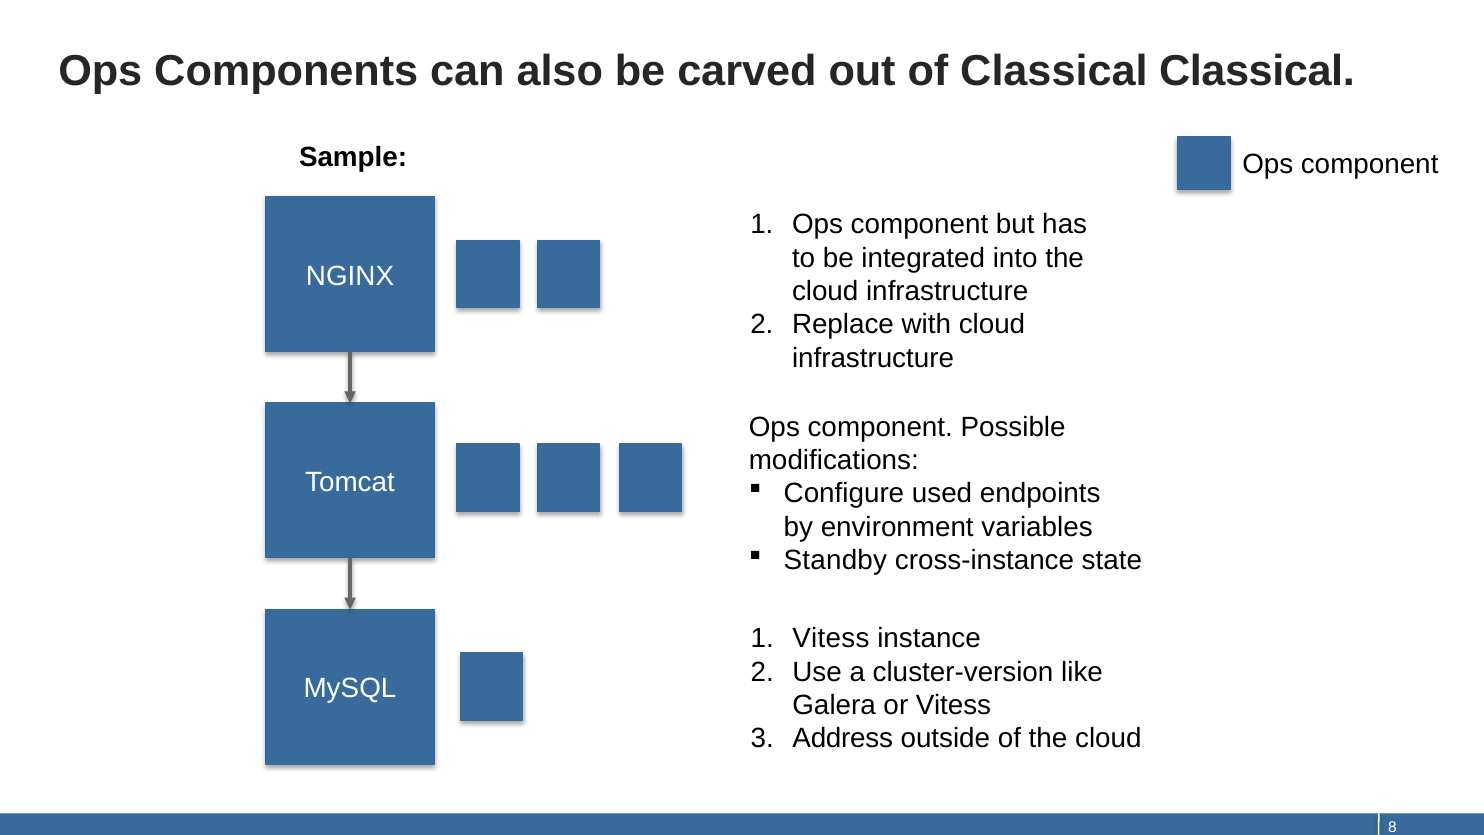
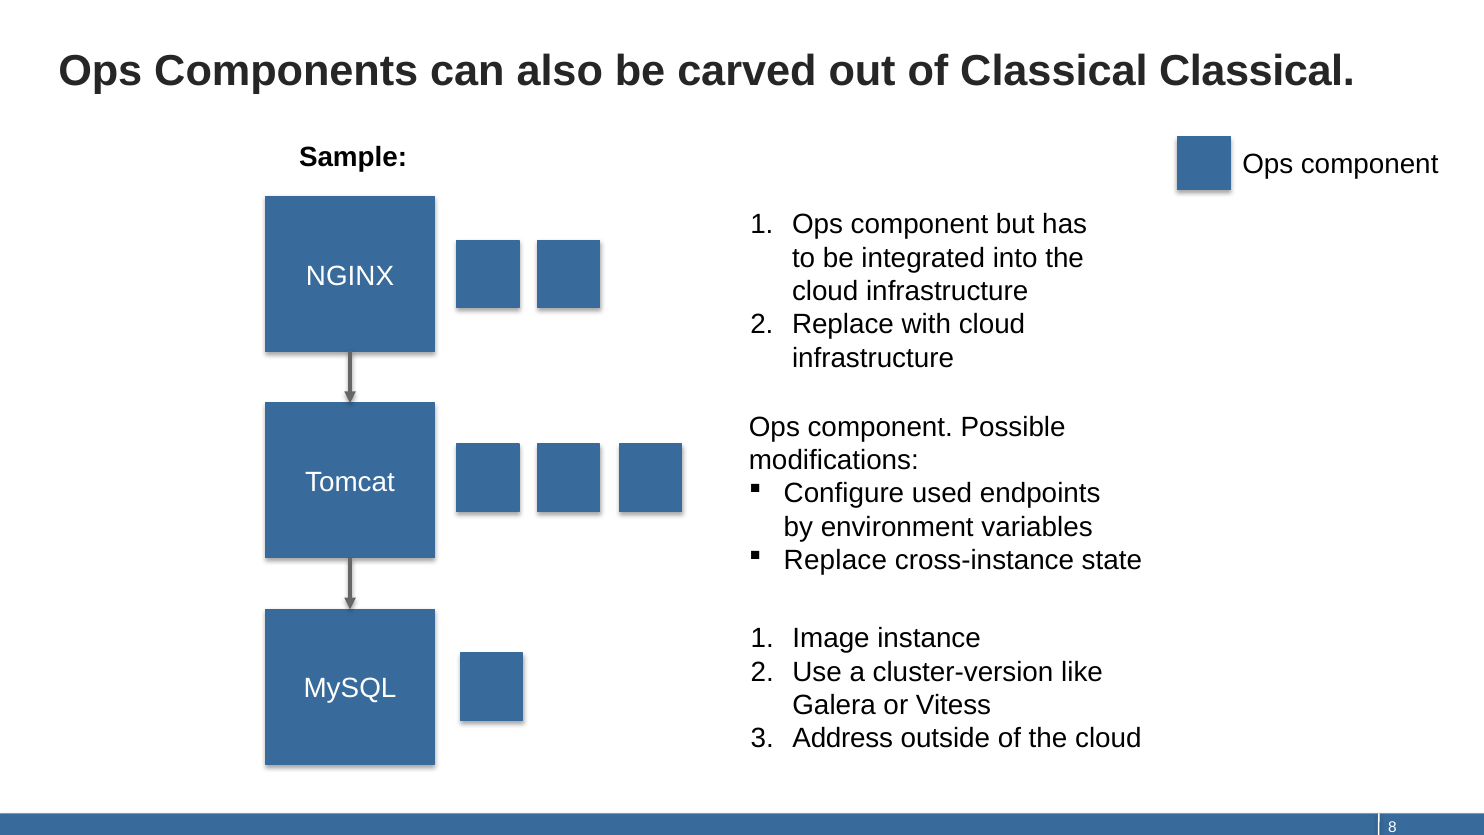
Standby at (835, 560): Standby -> Replace
Vitess at (831, 638): Vitess -> Image
